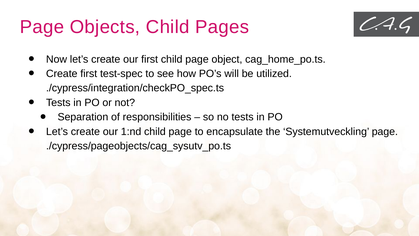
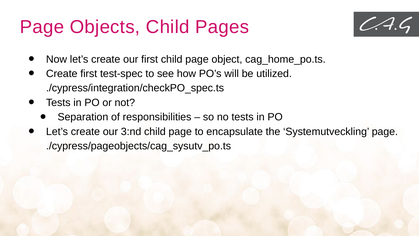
1:nd: 1:nd -> 3:nd
